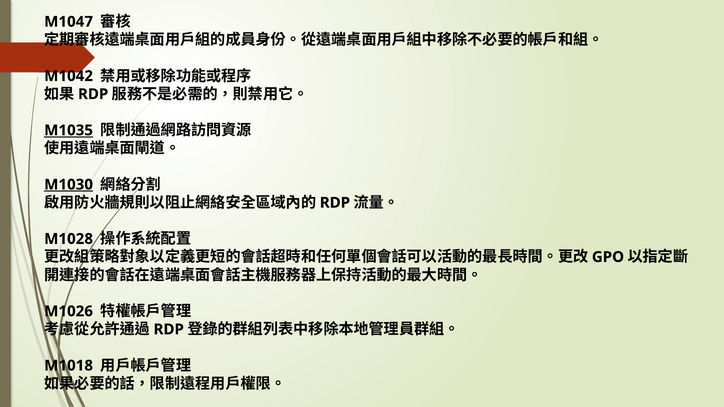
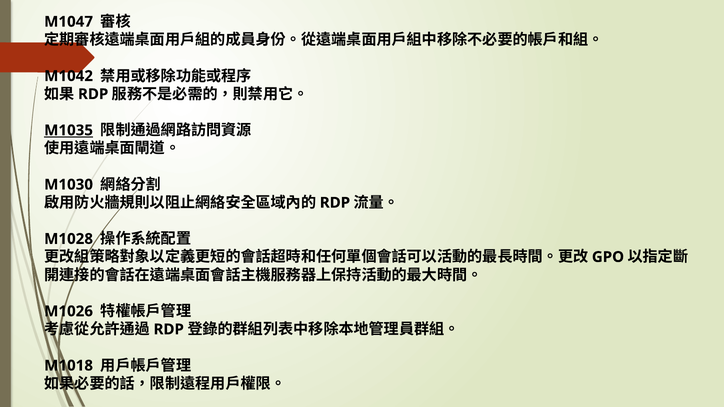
M1030 underline: present -> none
